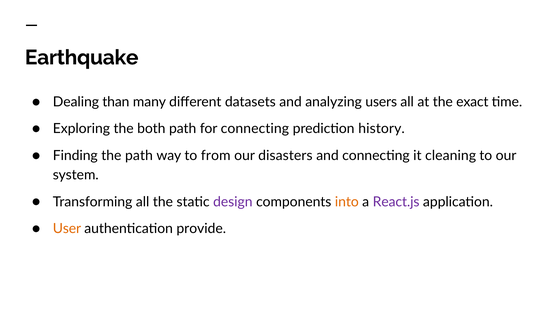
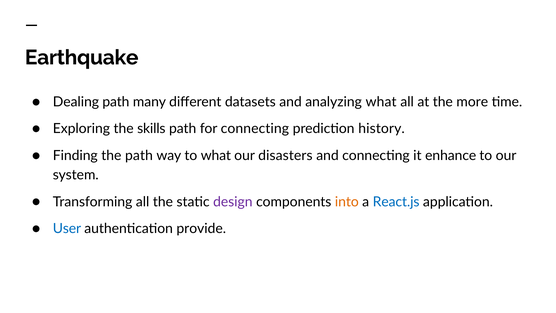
Dealing than: than -> path
analyzing users: users -> what
exact: exact -> more
both: both -> skills
to from: from -> what
cleaning: cleaning -> enhance
React.js colour: purple -> blue
User colour: orange -> blue
